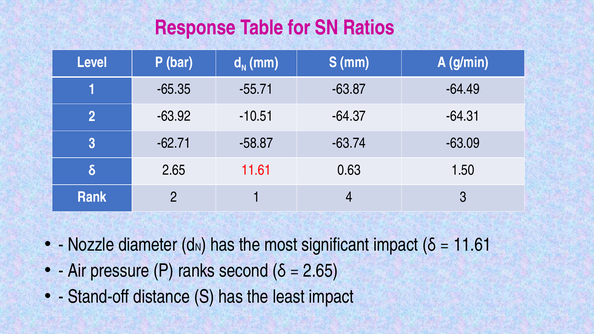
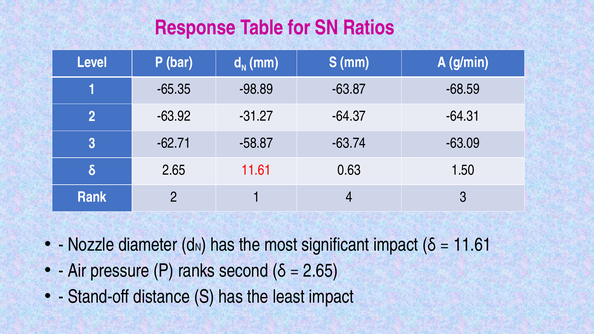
-55.71: -55.71 -> -98.89
-64.49: -64.49 -> -68.59
-10.51: -10.51 -> -31.27
